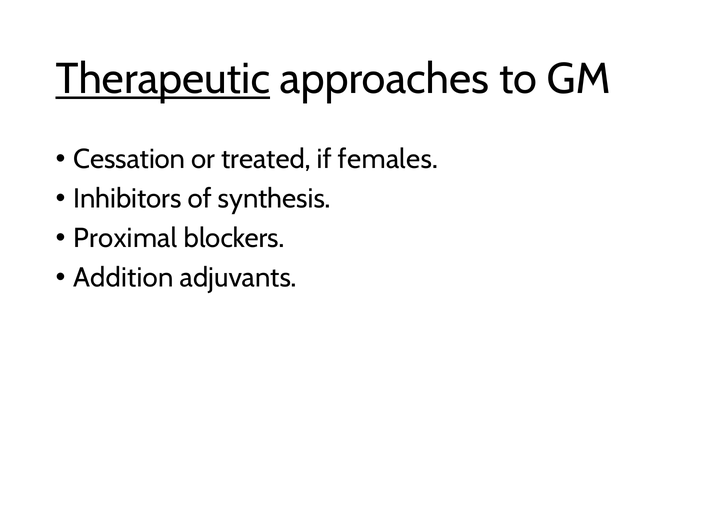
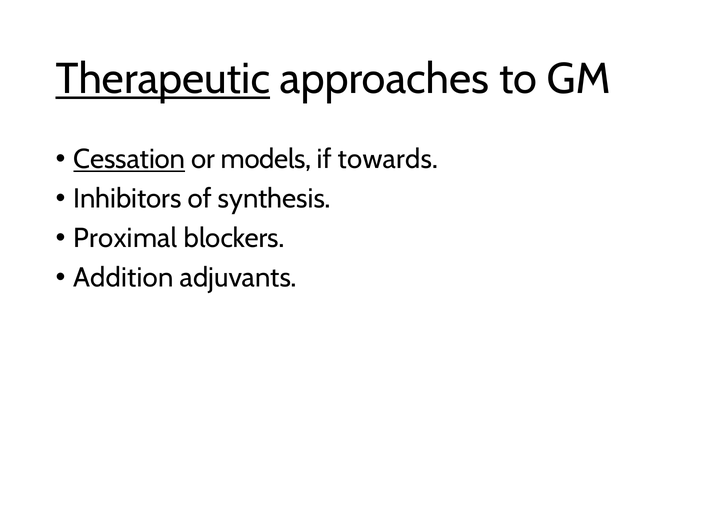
Cessation underline: none -> present
treated: treated -> models
females: females -> towards
